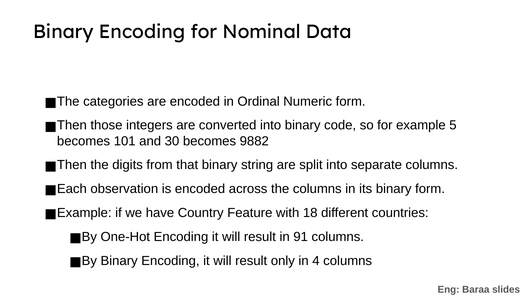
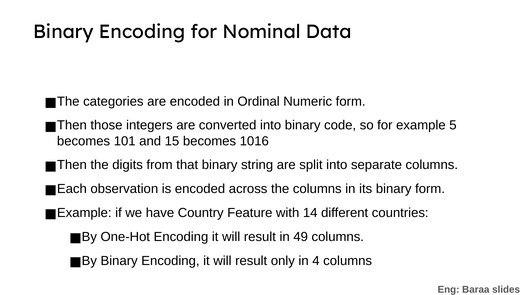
30: 30 -> 15
9882: 9882 -> 1016
18: 18 -> 14
91: 91 -> 49
